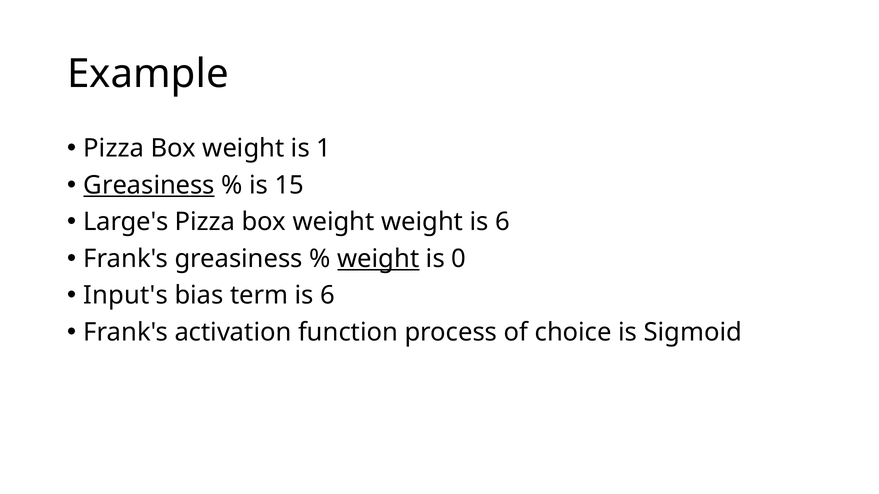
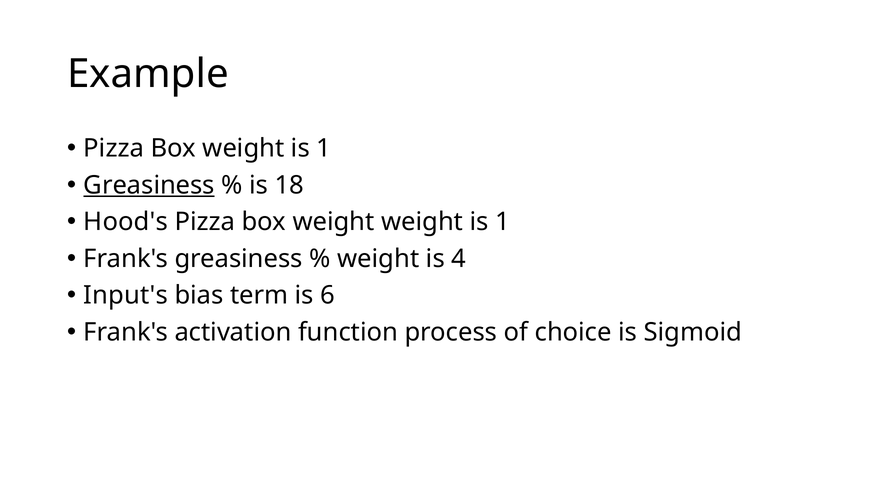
15: 15 -> 18
Large's: Large's -> Hood's
weight weight is 6: 6 -> 1
weight at (378, 259) underline: present -> none
0: 0 -> 4
